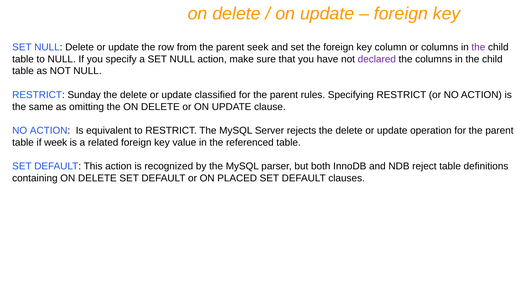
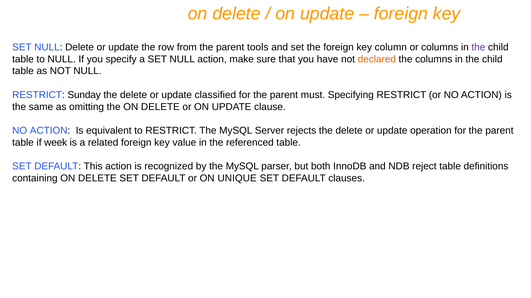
seek: seek -> tools
declared colour: purple -> orange
rules: rules -> must
PLACED: PLACED -> UNIQUE
